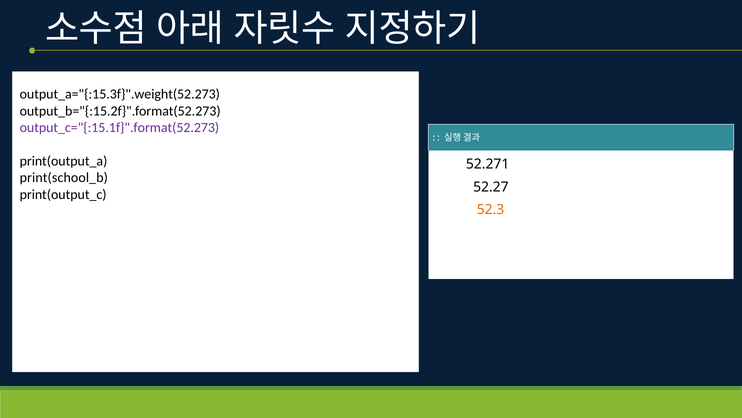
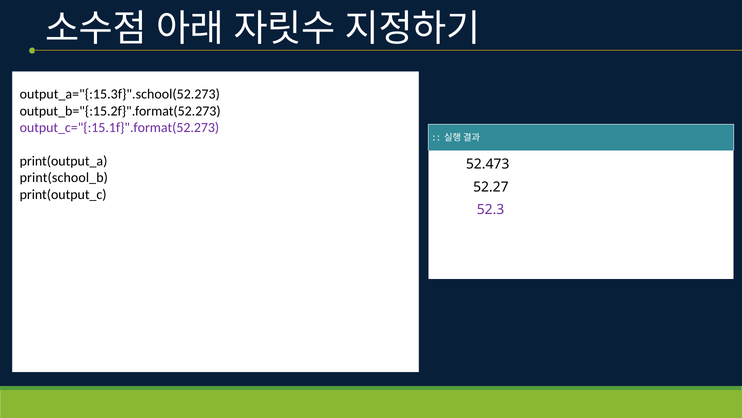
output_a="{:15.3f}".weight(52.273: output_a="{:15.3f}".weight(52.273 -> output_a="{:15.3f}".school(52.273
52.271: 52.271 -> 52.473
52.3 colour: orange -> purple
